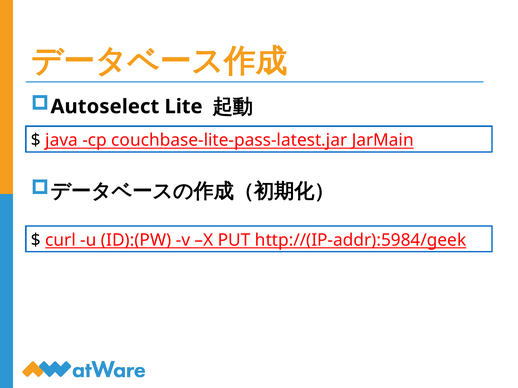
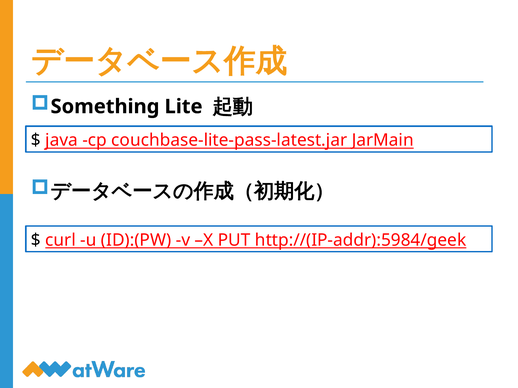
Autoselect: Autoselect -> Something
